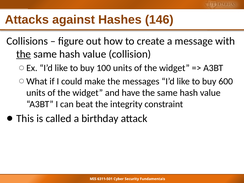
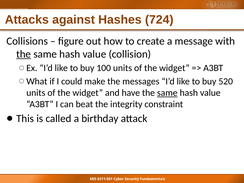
146: 146 -> 724
600: 600 -> 520
same at (167, 93) underline: none -> present
